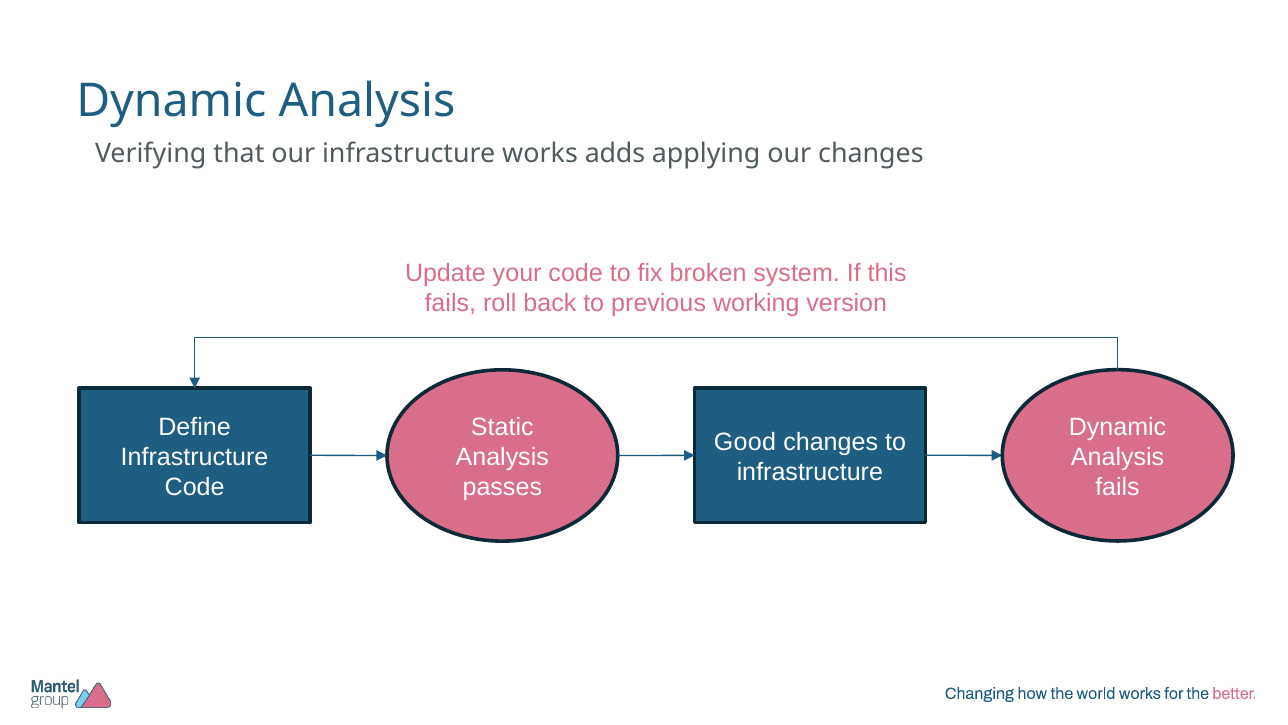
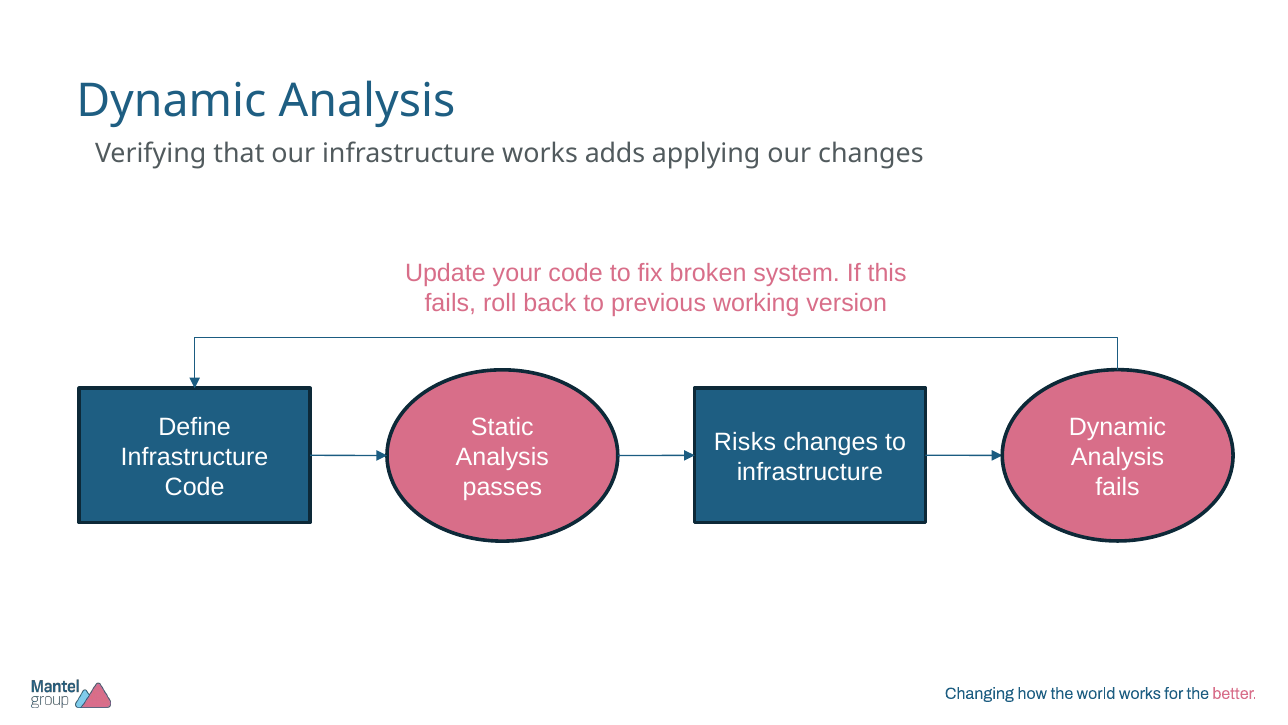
Good: Good -> Risks
